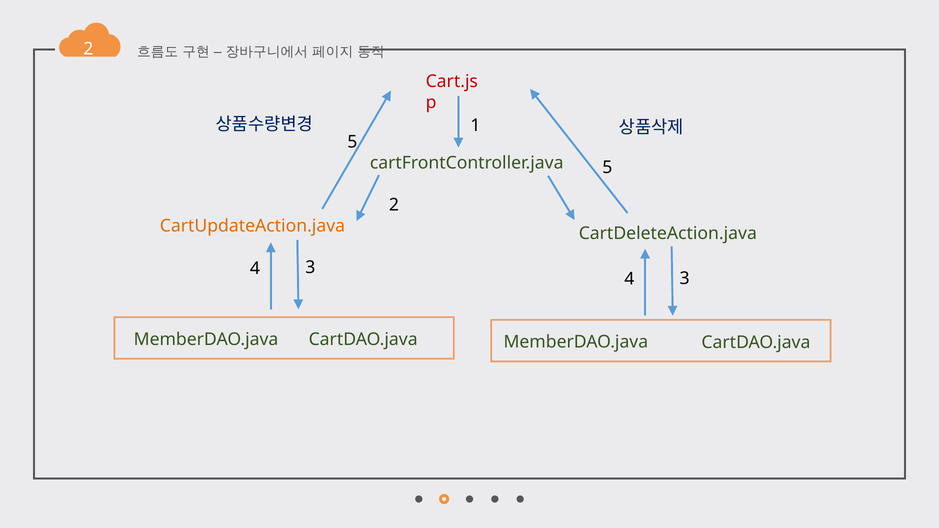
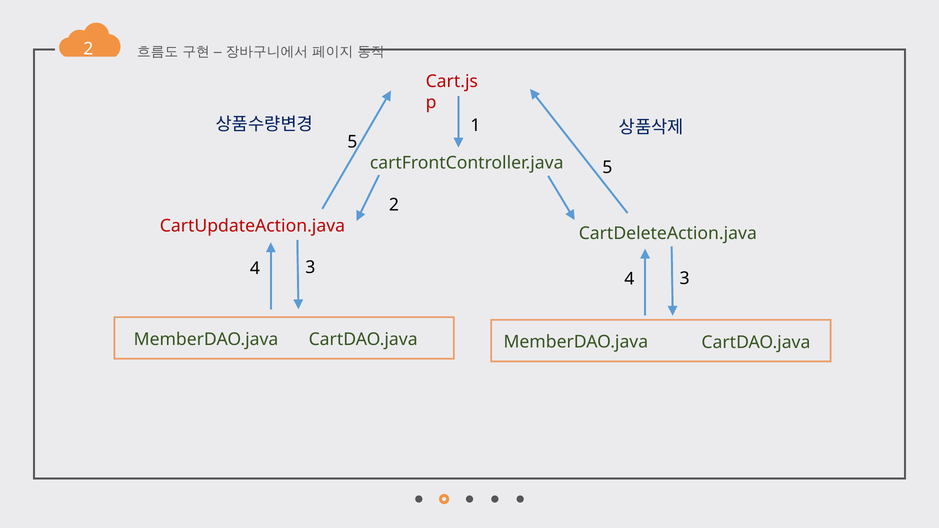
CartUpdateAction.java colour: orange -> red
